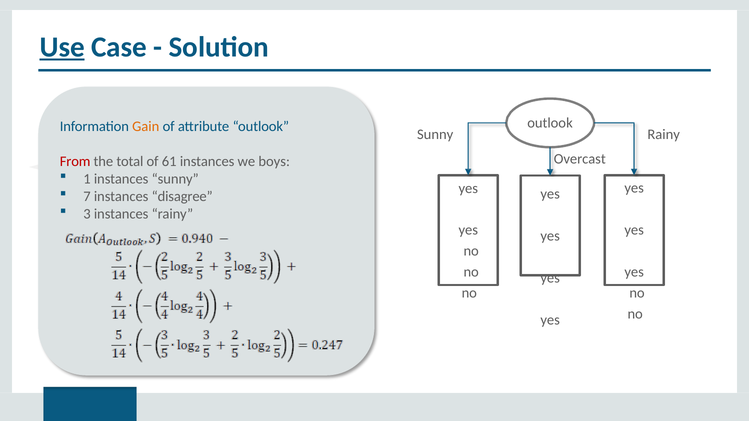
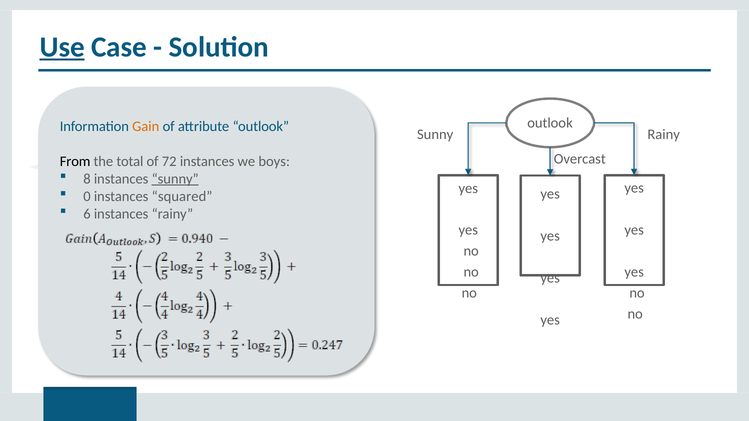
From colour: red -> black
61: 61 -> 72
1: 1 -> 8
sunny at (175, 179) underline: none -> present
7: 7 -> 0
disagree: disagree -> squared
3: 3 -> 6
